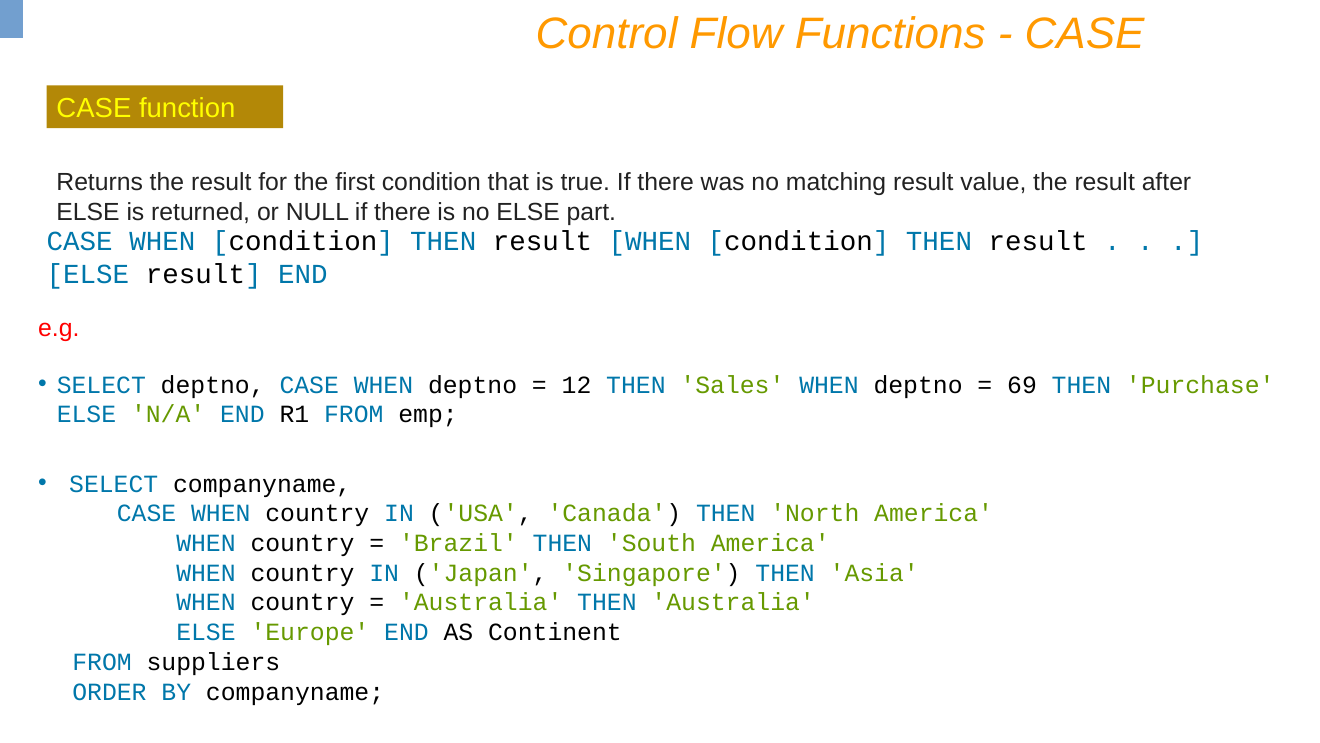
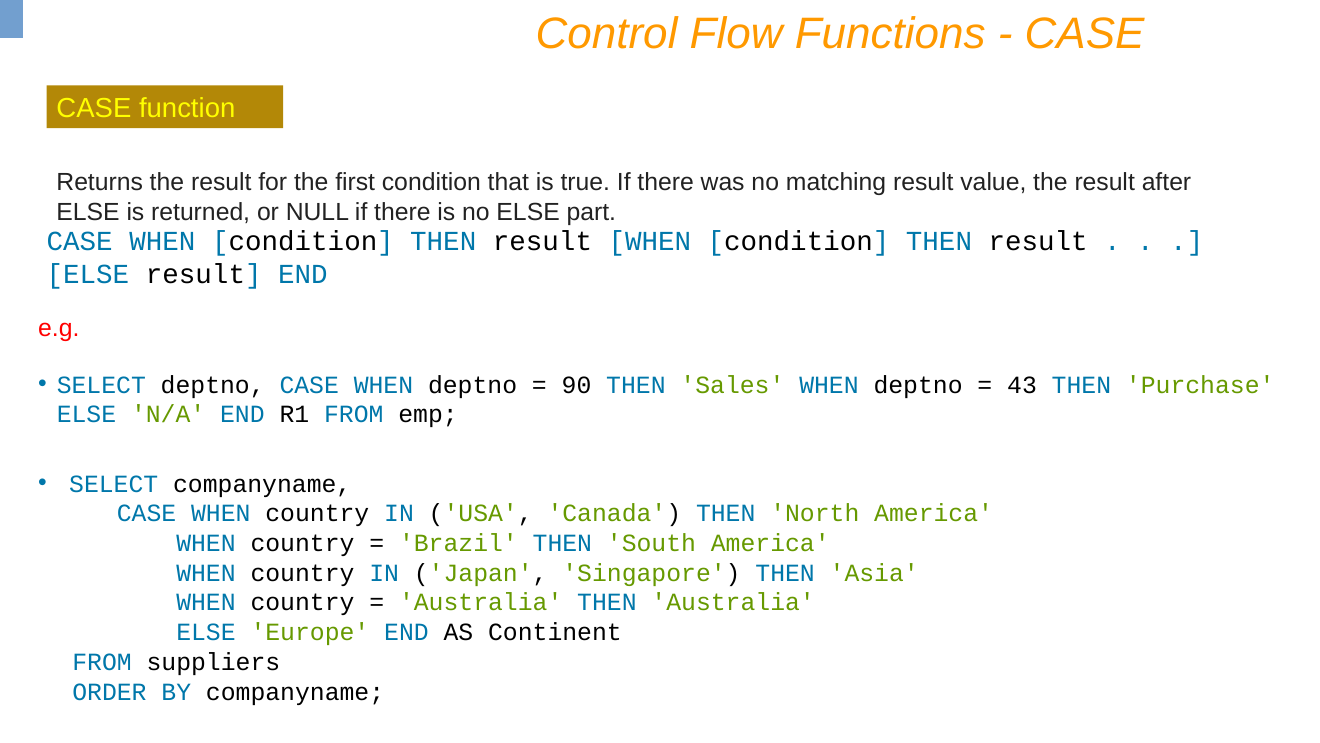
12: 12 -> 90
69: 69 -> 43
